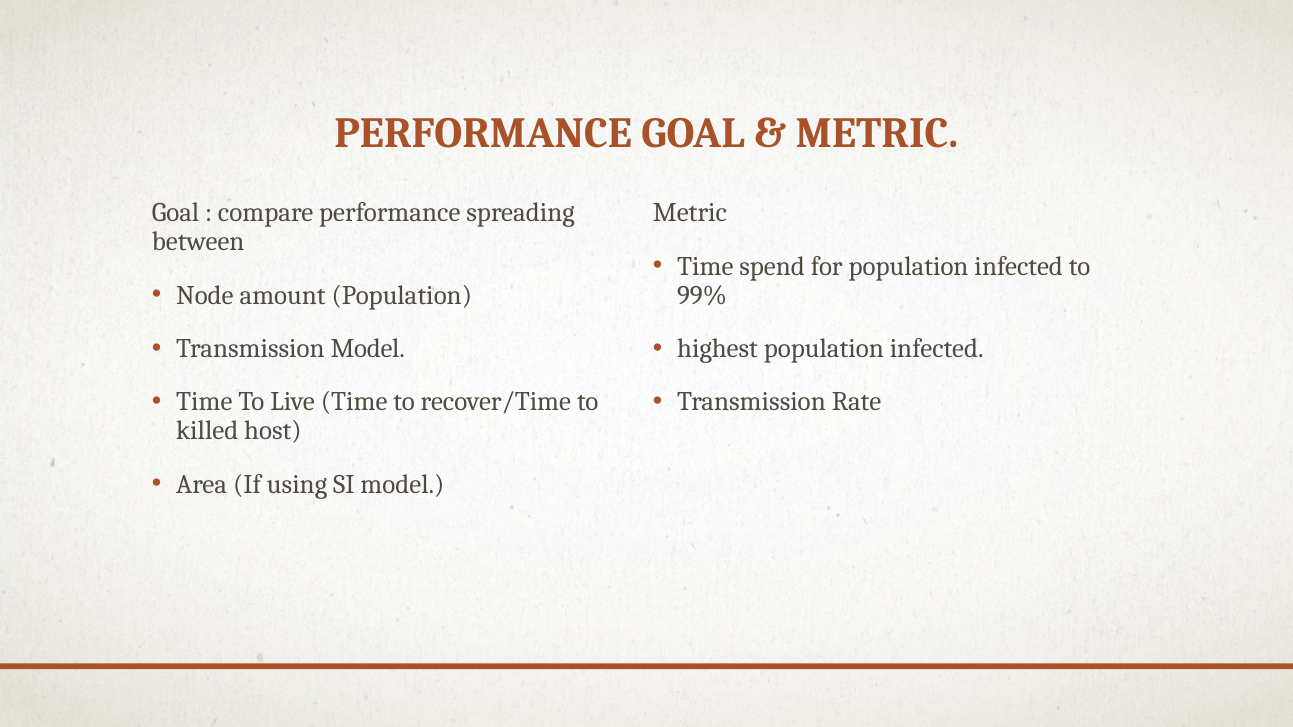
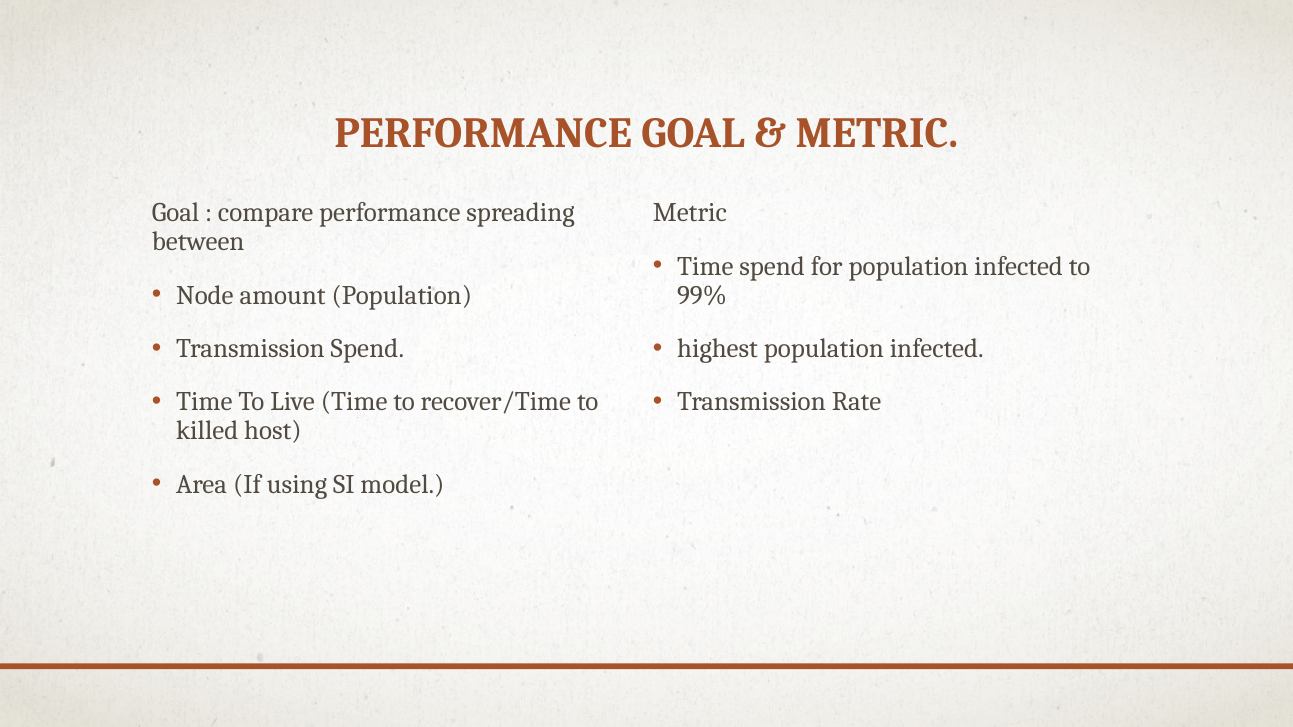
Transmission Model: Model -> Spend
